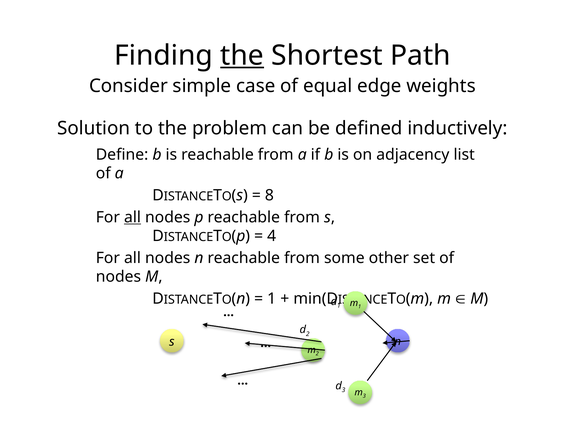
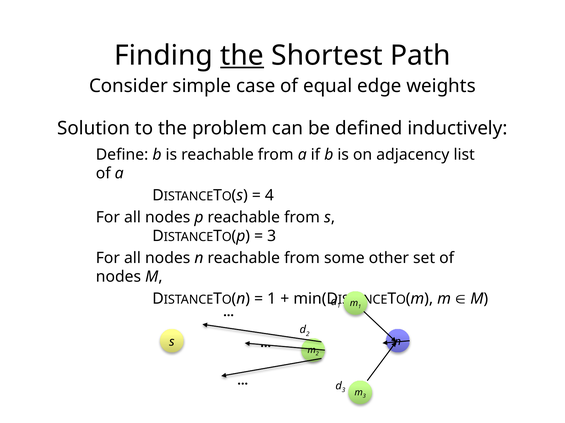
8: 8 -> 4
all at (132, 218) underline: present -> none
4 at (272, 236): 4 -> 3
